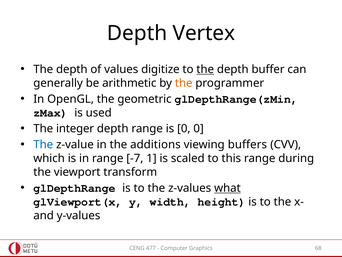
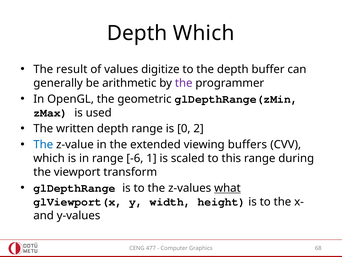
Depth Vertex: Vertex -> Which
depth at (72, 69): depth -> result
the at (205, 69) underline: present -> none
the at (184, 83) colour: orange -> purple
integer: integer -> written
0 0: 0 -> 2
additions: additions -> extended
-7: -7 -> -6
